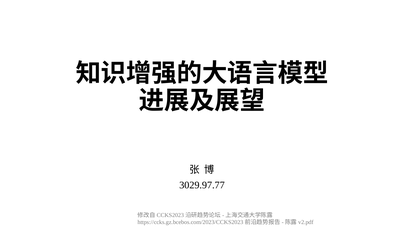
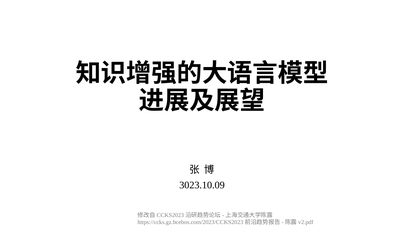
3029.97.77: 3029.97.77 -> 3023.10.09
